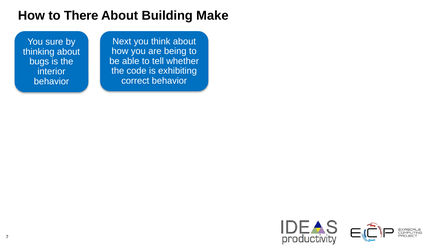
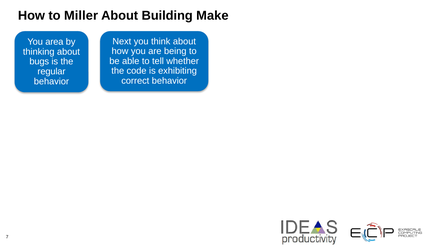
There: There -> Miller
sure: sure -> area
interior: interior -> regular
